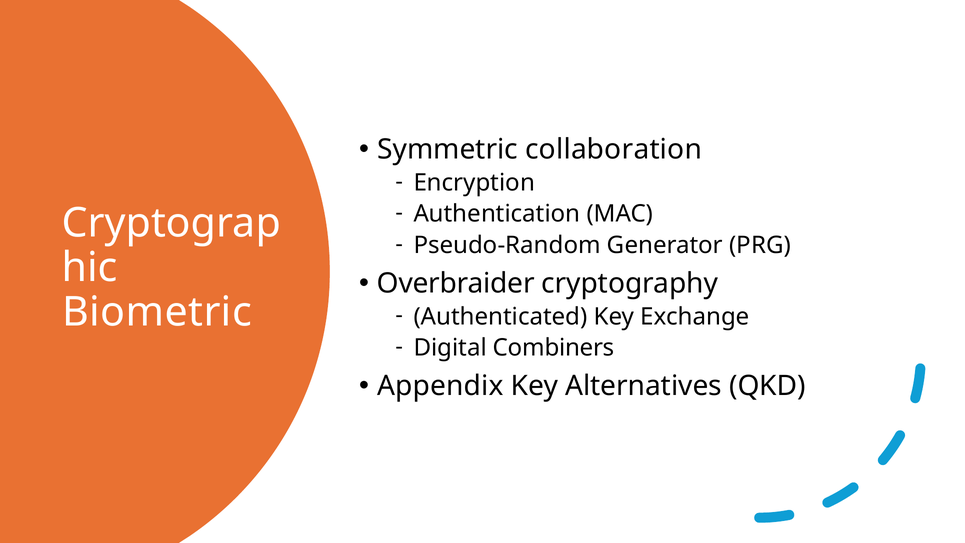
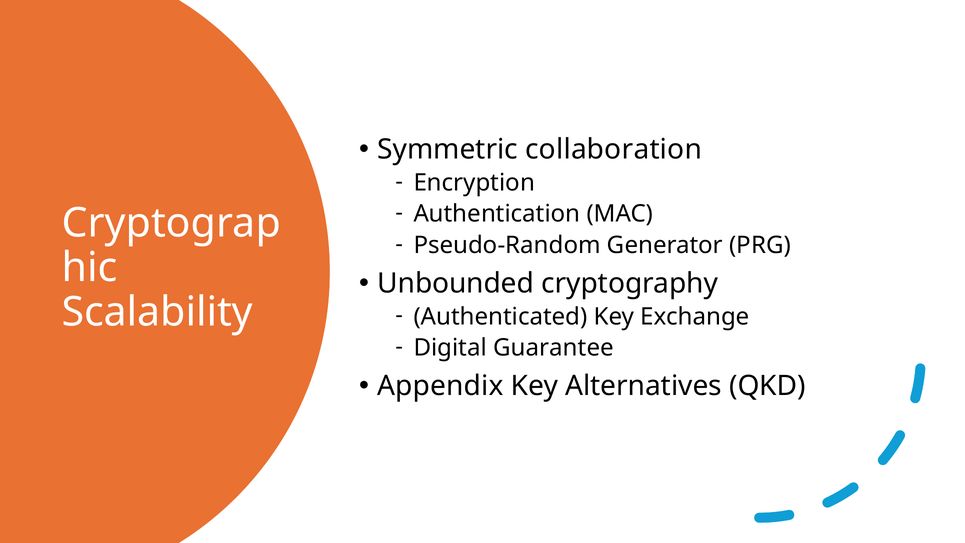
Overbraider: Overbraider -> Unbounded
Biometric: Biometric -> Scalability
Combiners: Combiners -> Guarantee
